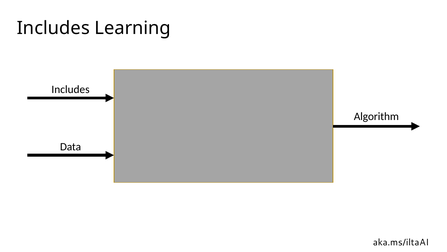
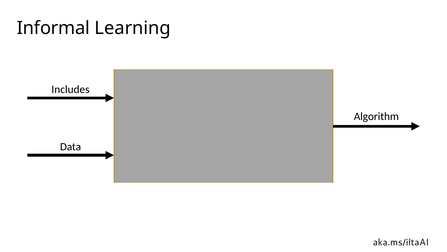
Includes at (53, 28): Includes -> Informal
